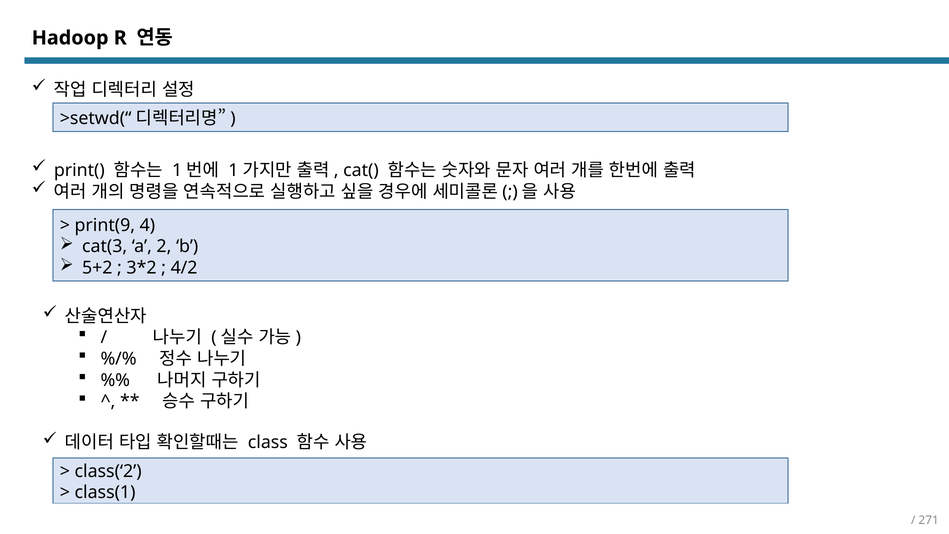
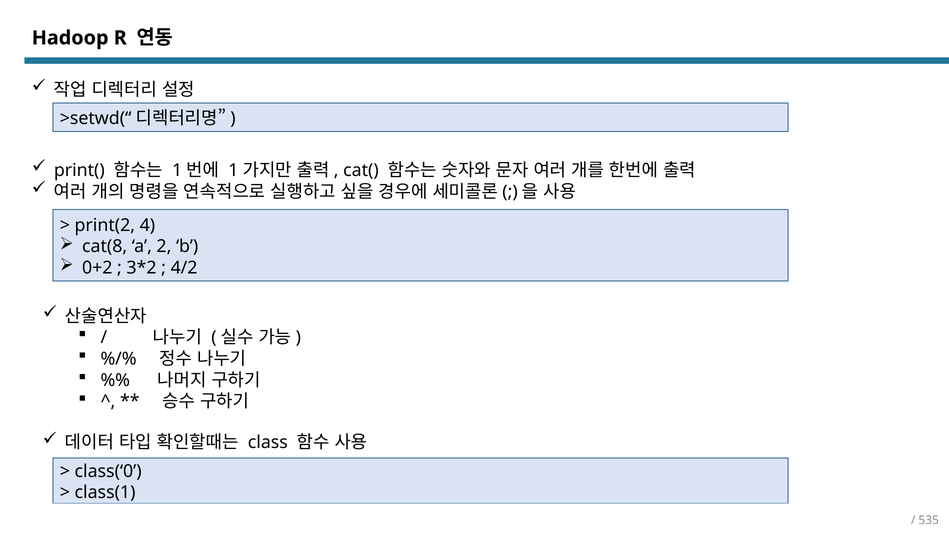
print(9: print(9 -> print(2
cat(3: cat(3 -> cat(8
5+2: 5+2 -> 0+2
class(‘2: class(‘2 -> class(‘0
271: 271 -> 535
